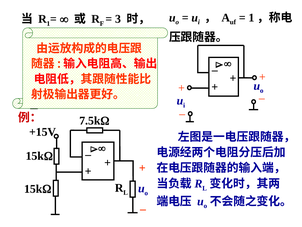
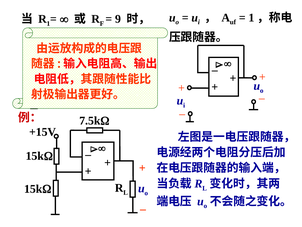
3: 3 -> 9
